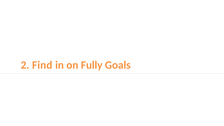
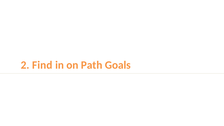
Fully: Fully -> Path
